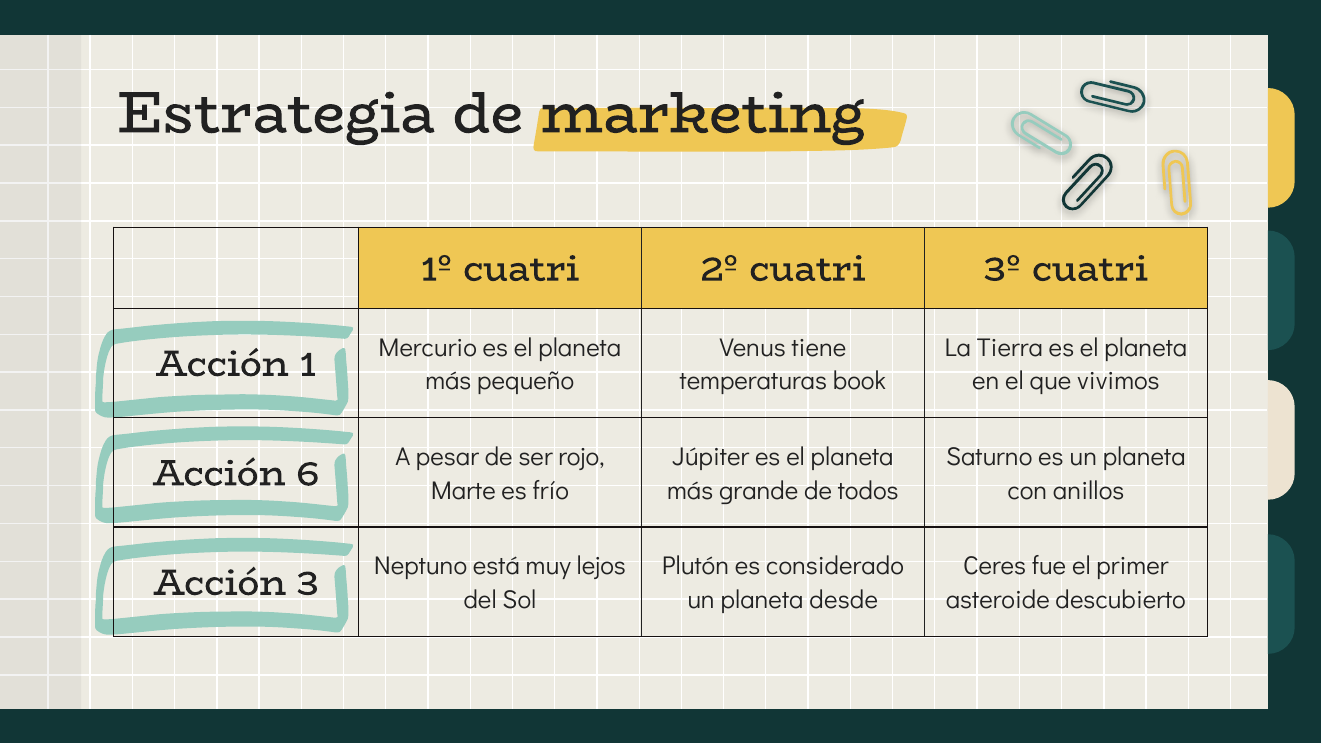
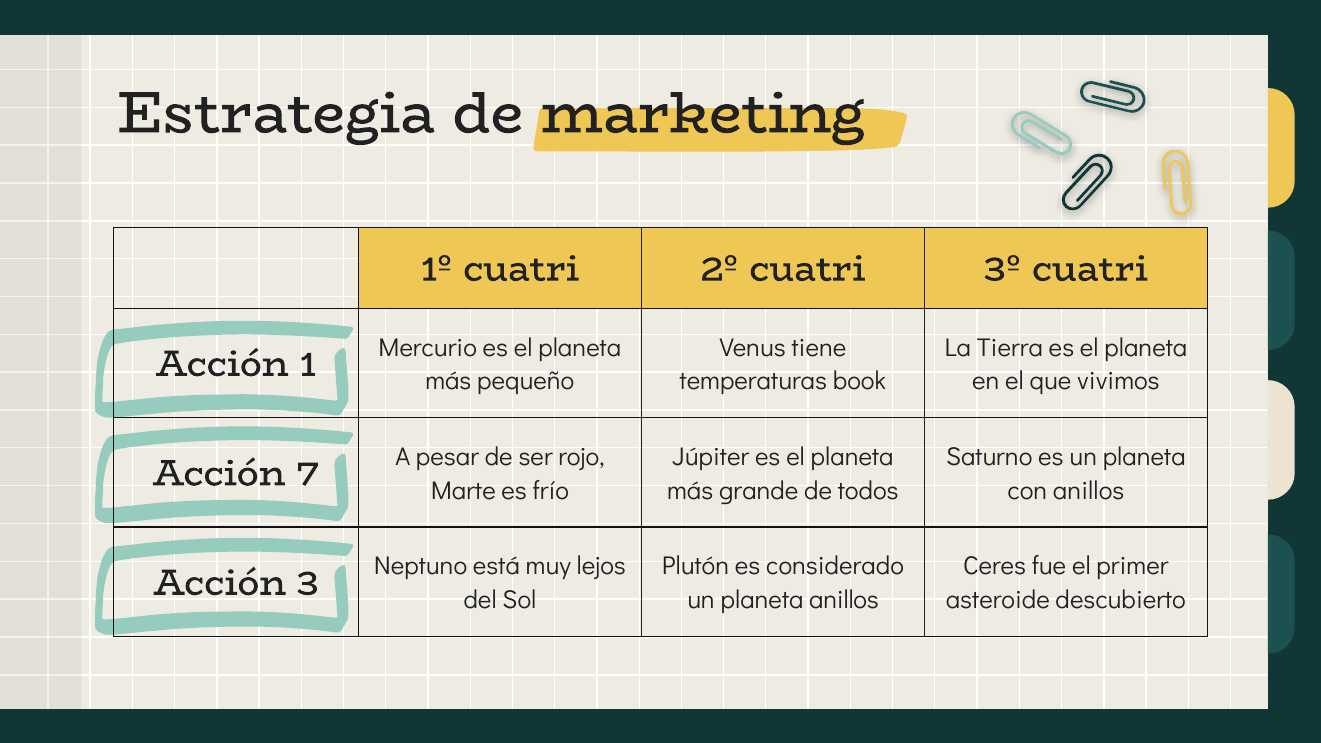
6: 6 -> 7
planeta desde: desde -> anillos
